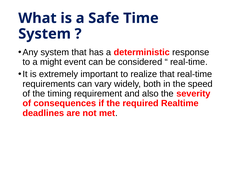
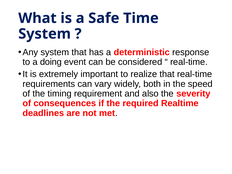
might: might -> doing
